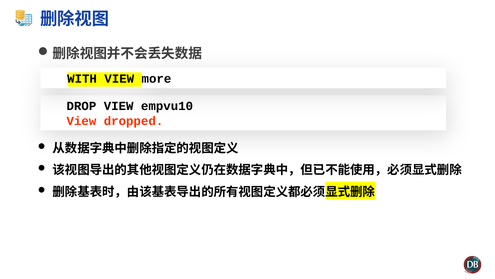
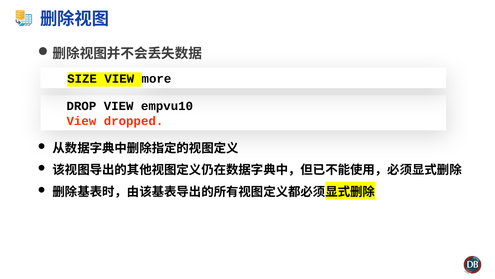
WITH: WITH -> SIZE
